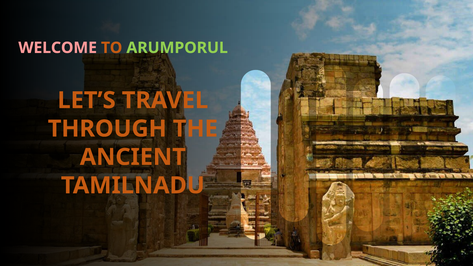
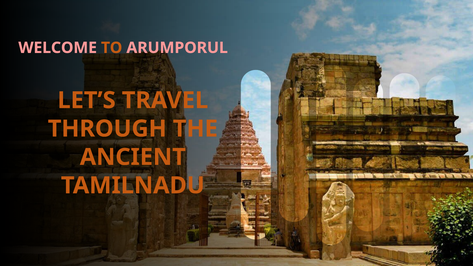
ARUMPORUL colour: light green -> pink
